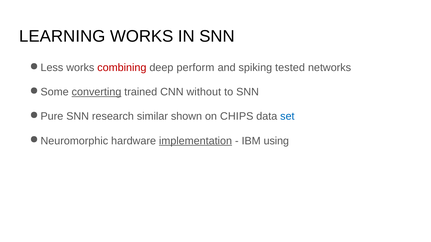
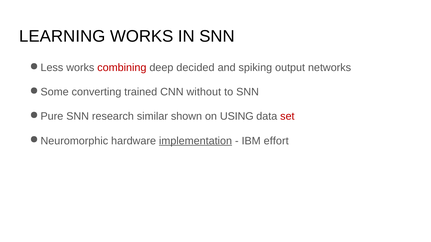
perform: perform -> decided
tested: tested -> output
converting underline: present -> none
CHIPS: CHIPS -> USING
set colour: blue -> red
using: using -> effort
